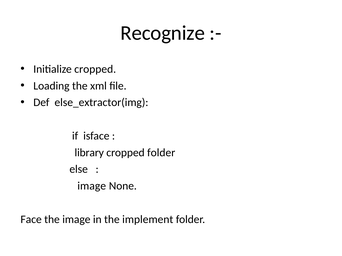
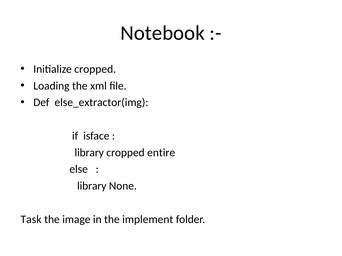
Recognize: Recognize -> Notebook
cropped folder: folder -> entire
image at (92, 186): image -> library
Face: Face -> Task
